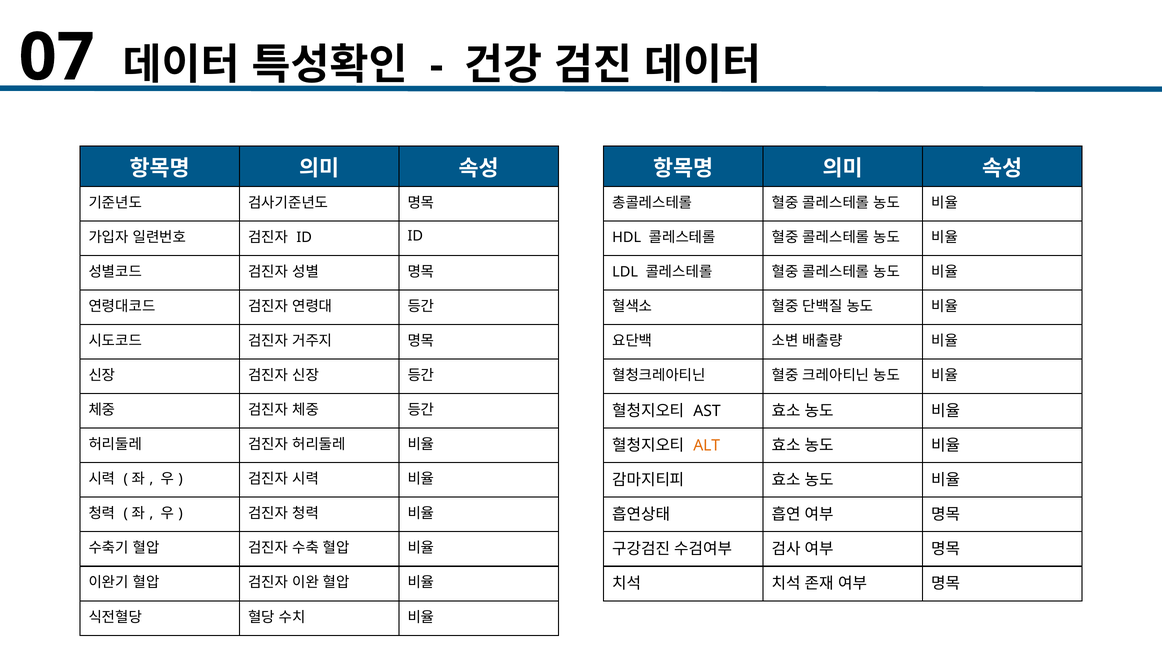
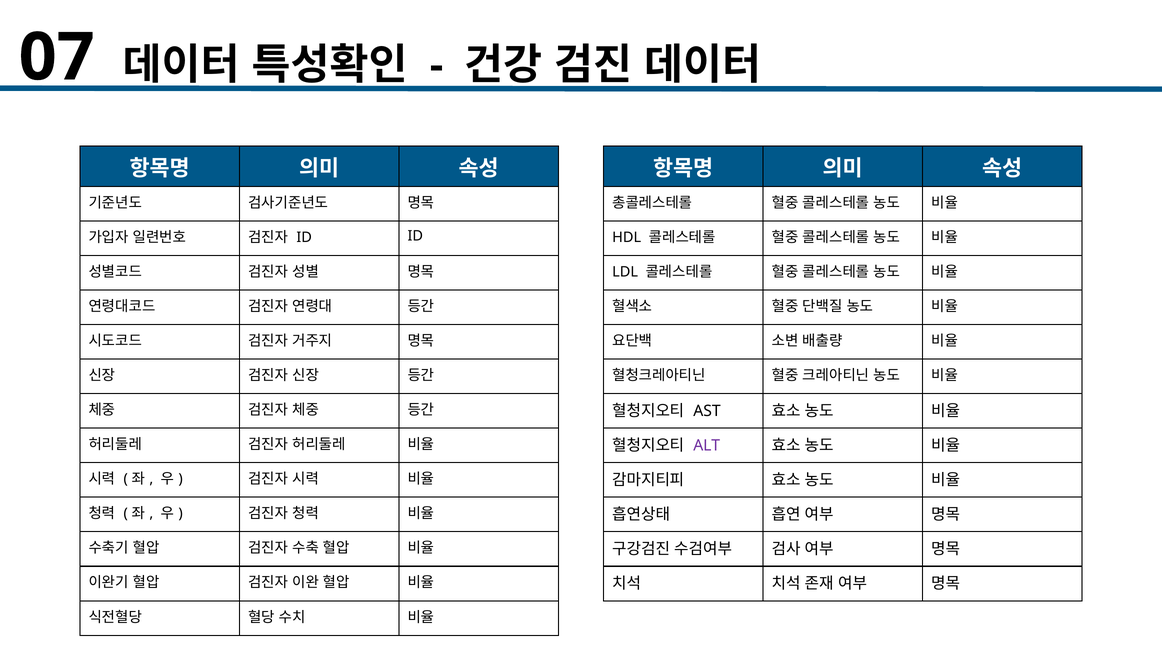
ALT colour: orange -> purple
